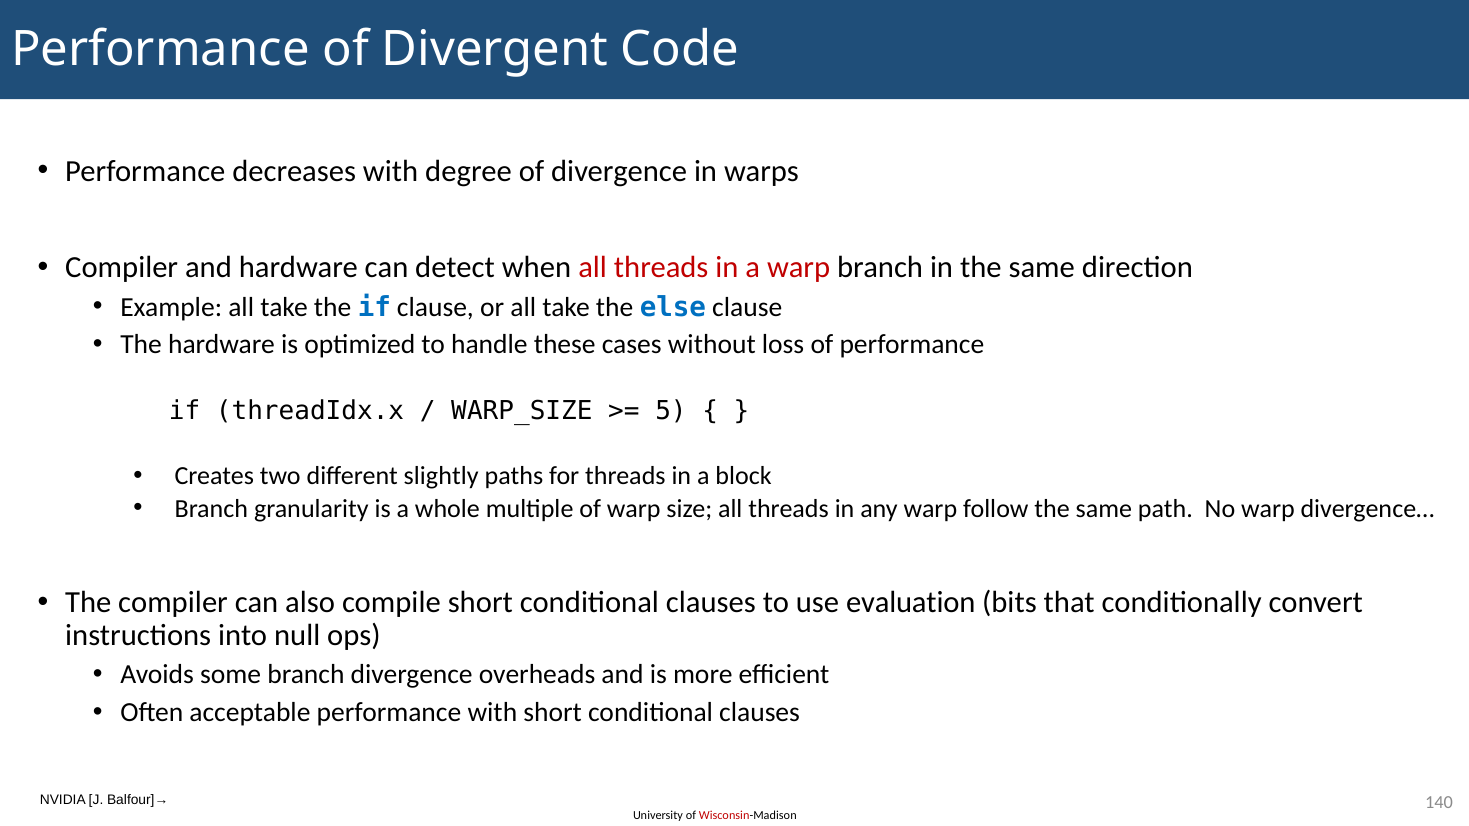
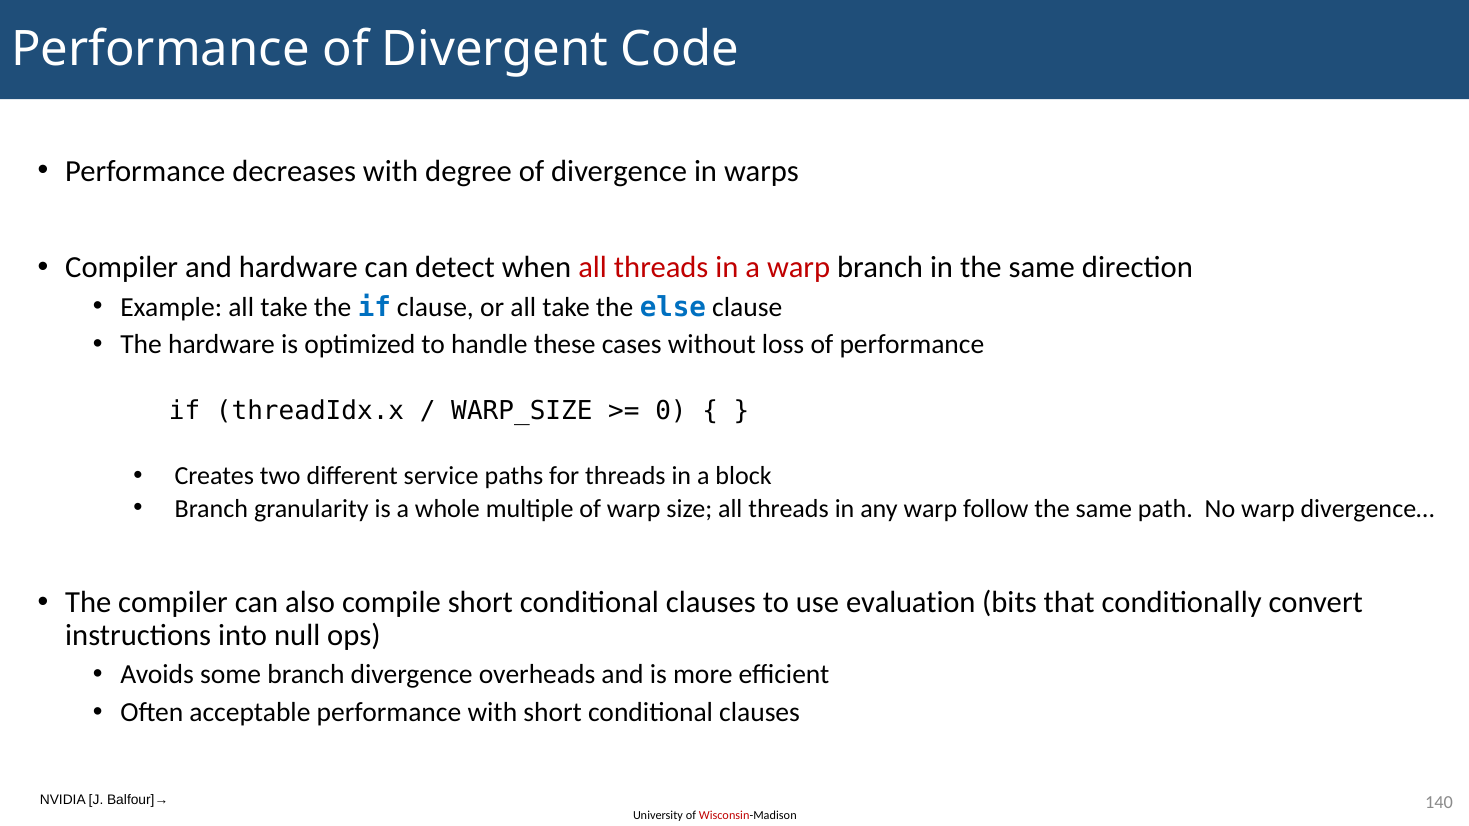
5: 5 -> 0
slightly: slightly -> service
